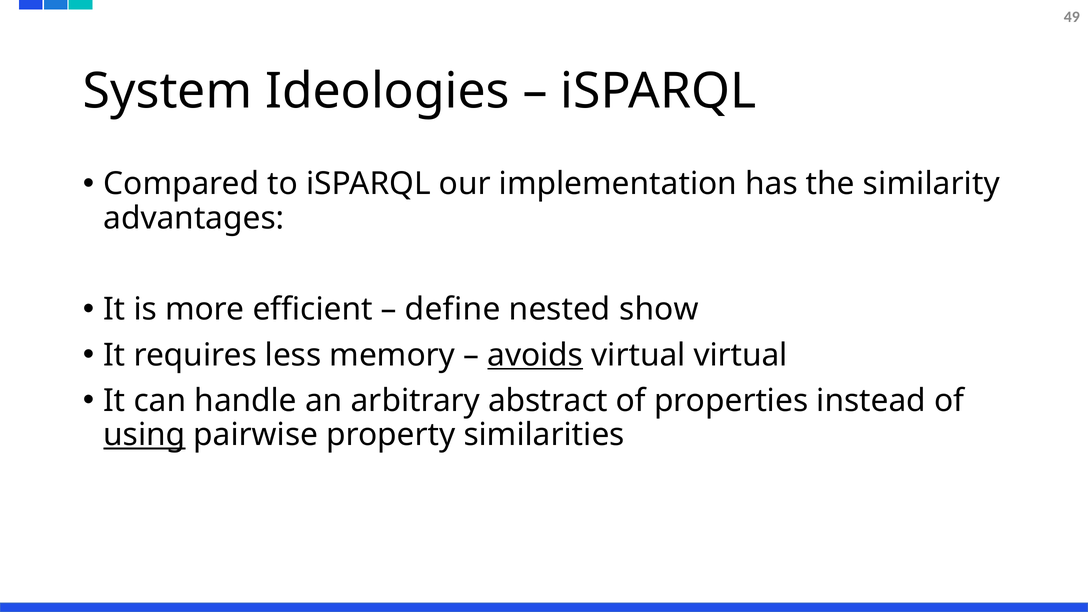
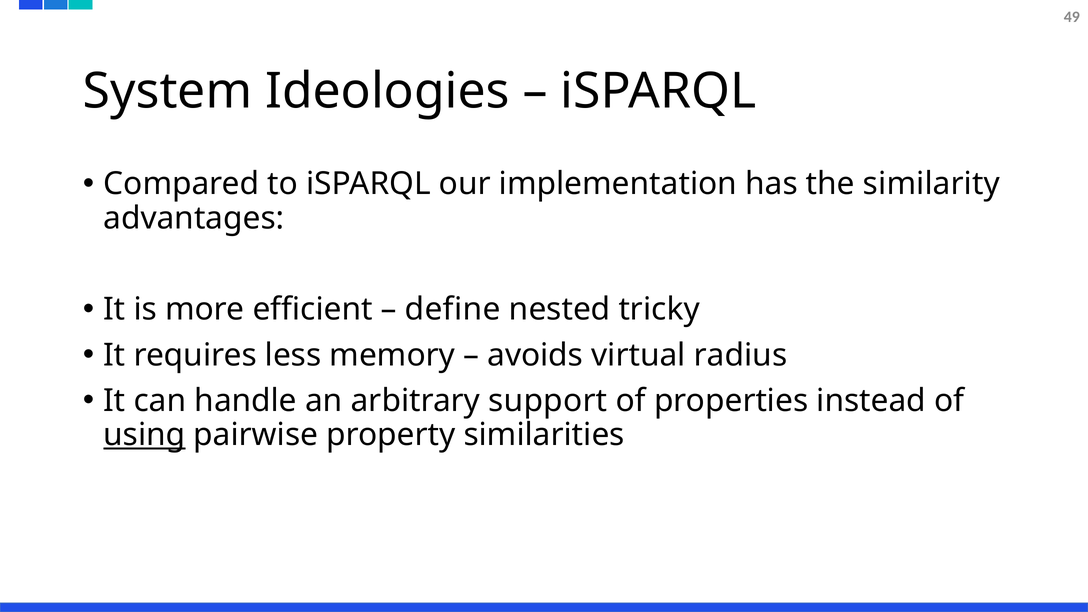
show: show -> tricky
avoids underline: present -> none
virtual virtual: virtual -> radius
abstract: abstract -> support
